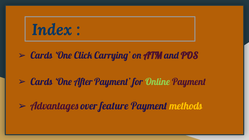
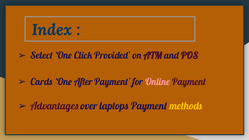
Cards at (42, 56): Cards -> Select
Carrying: Carrying -> Provided
Online colour: light green -> pink
feature: feature -> laptops
